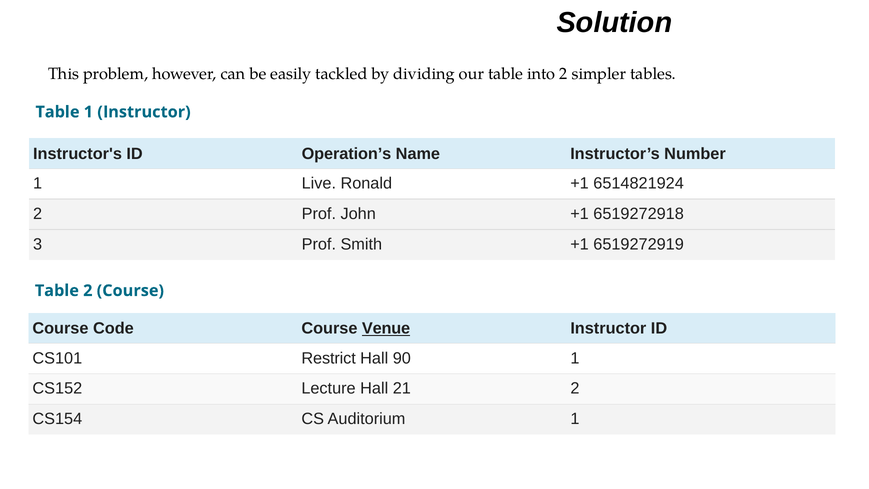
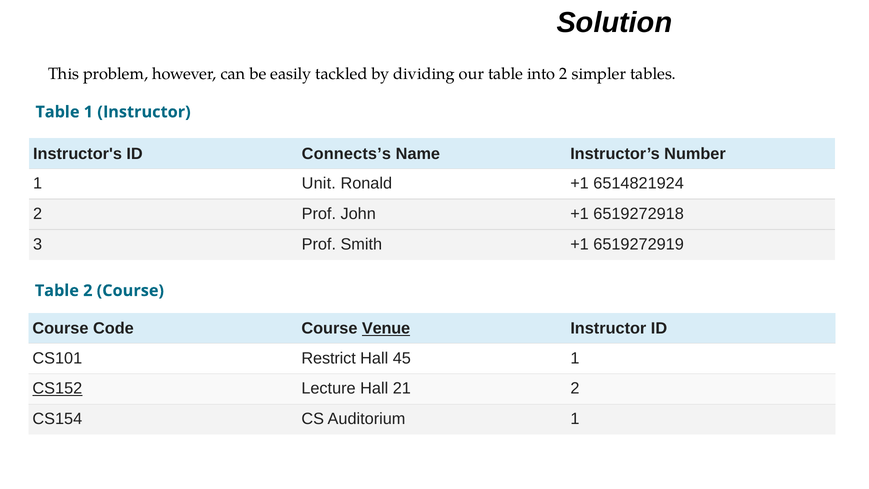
Operation’s: Operation’s -> Connects’s
Live: Live -> Unit
90: 90 -> 45
CS152 underline: none -> present
